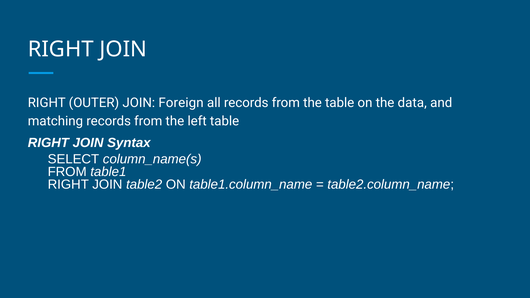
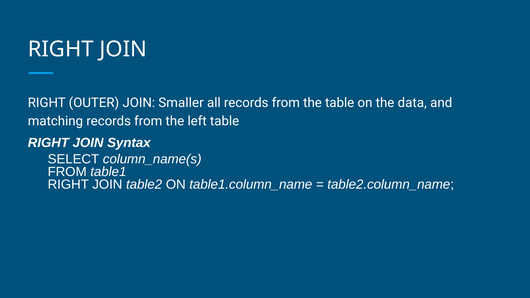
Foreign: Foreign -> Smaller
